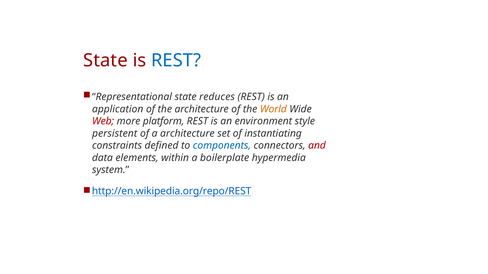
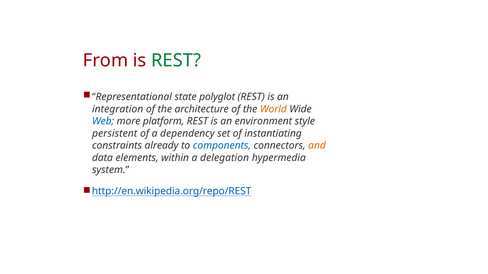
State at (105, 61): State -> From
REST at (176, 61) colour: blue -> green
reduces: reduces -> polyglot
application: application -> integration
Web colour: red -> blue
a architecture: architecture -> dependency
defined: defined -> already
and colour: red -> orange
boilerplate: boilerplate -> delegation
